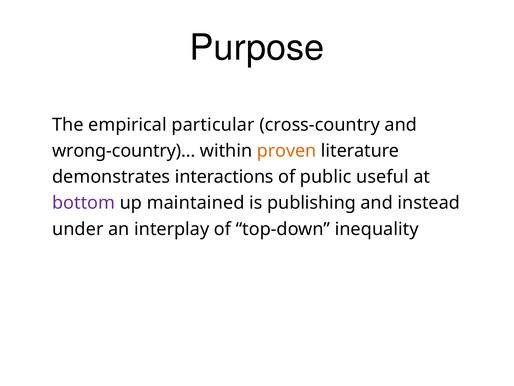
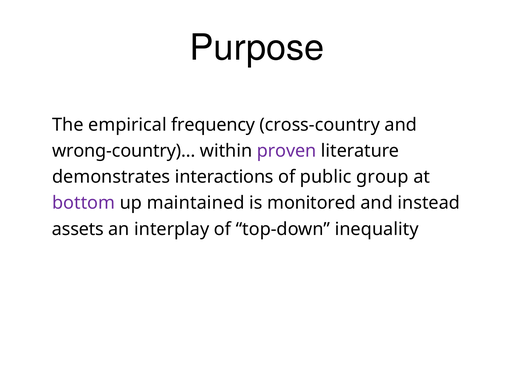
particular: particular -> frequency
proven colour: orange -> purple
useful: useful -> group
publishing: publishing -> monitored
under: under -> assets
